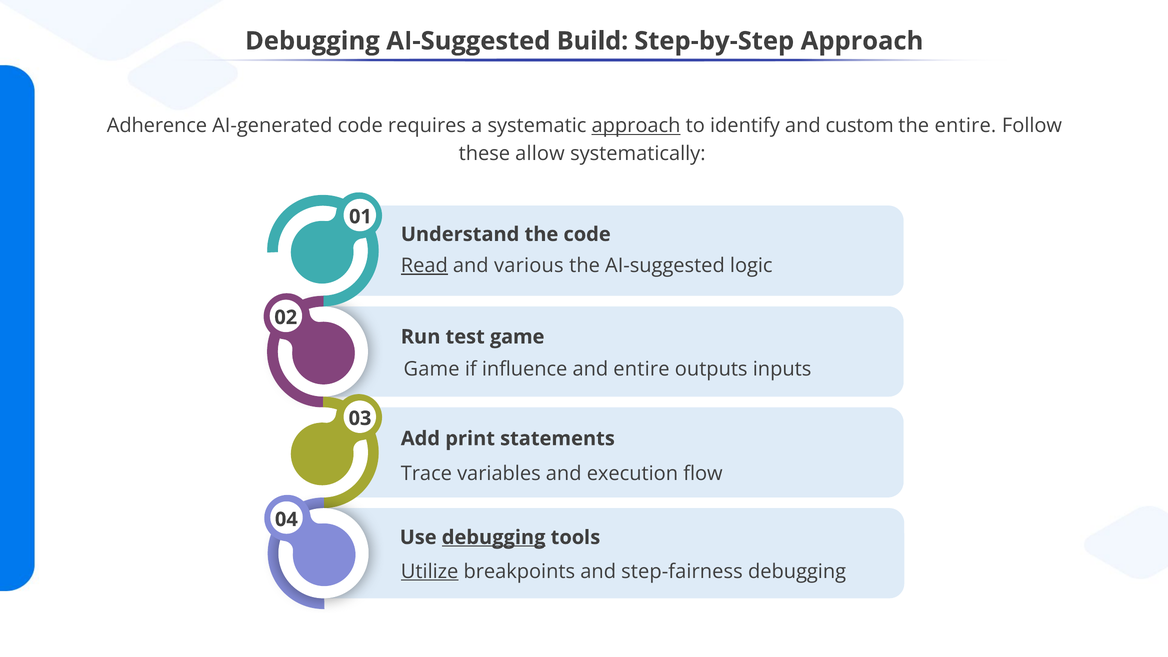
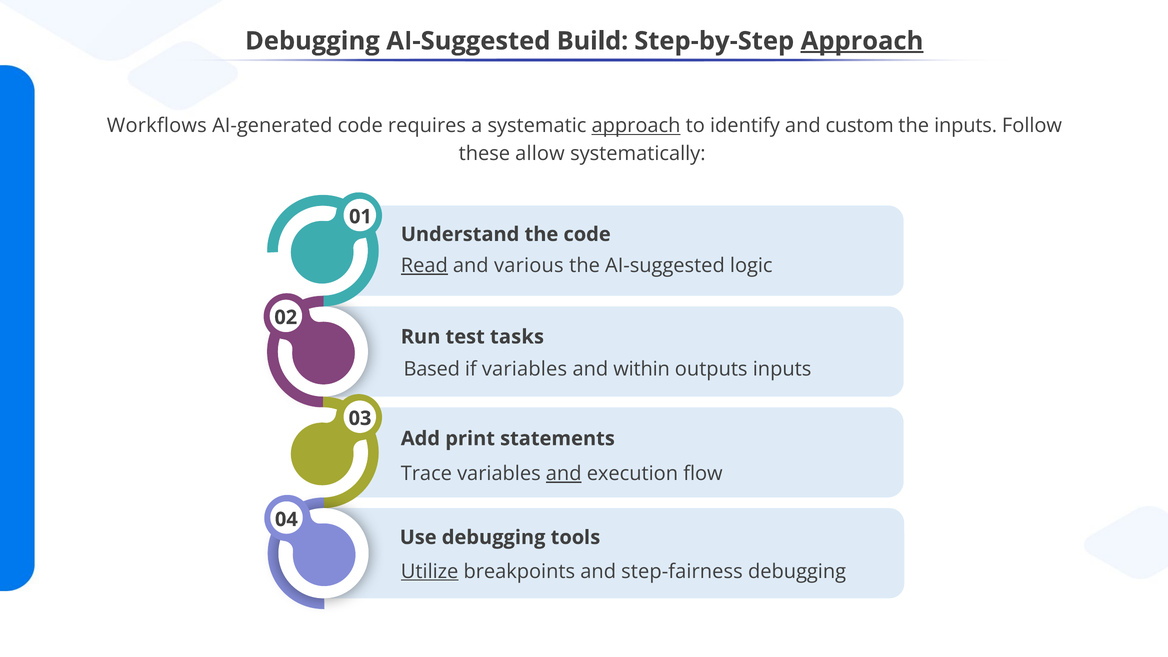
Approach at (862, 41) underline: none -> present
Adherence: Adherence -> Workflows
the entire: entire -> inputs
test game: game -> tasks
Game at (432, 369): Game -> Based
if influence: influence -> variables
and entire: entire -> within
and at (564, 474) underline: none -> present
debugging at (494, 537) underline: present -> none
